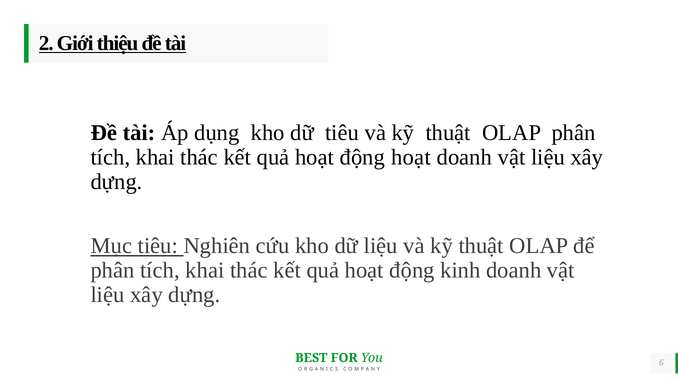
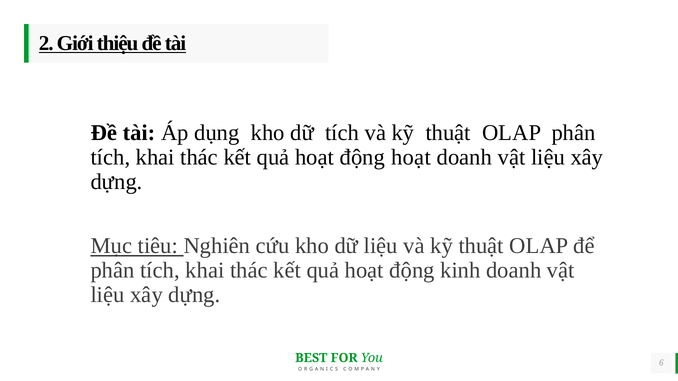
dữ tiêu: tiêu -> tích
